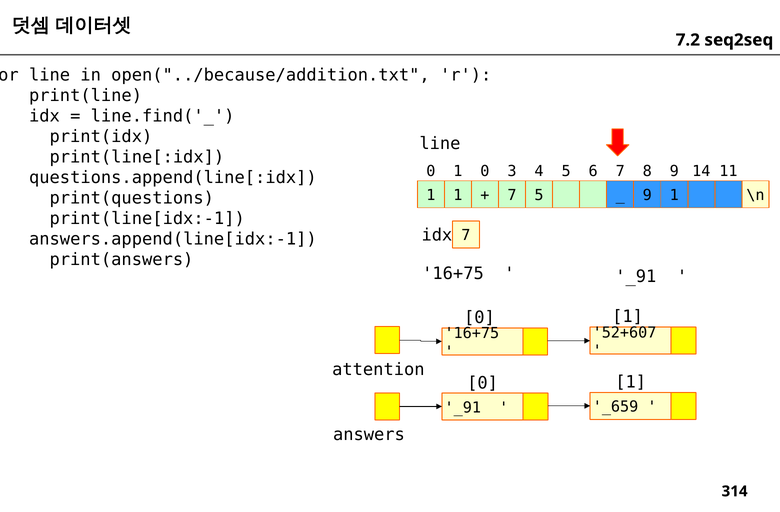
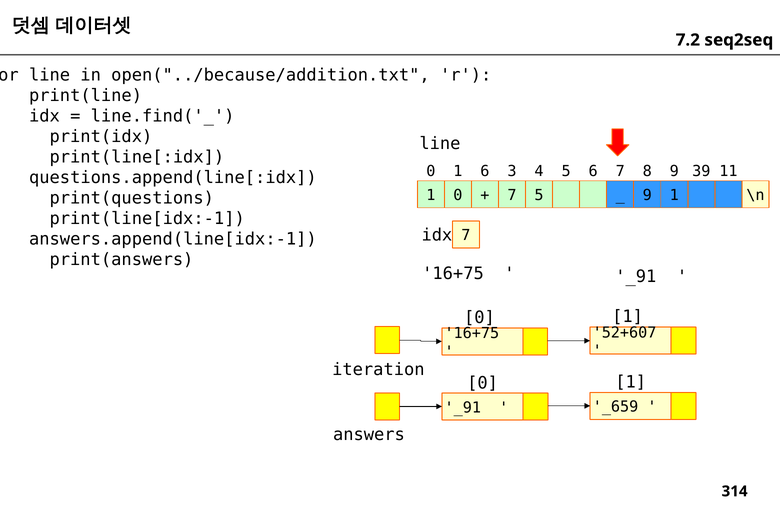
1 0: 0 -> 6
14: 14 -> 39
1 at (458, 195): 1 -> 0
attention: attention -> iteration
